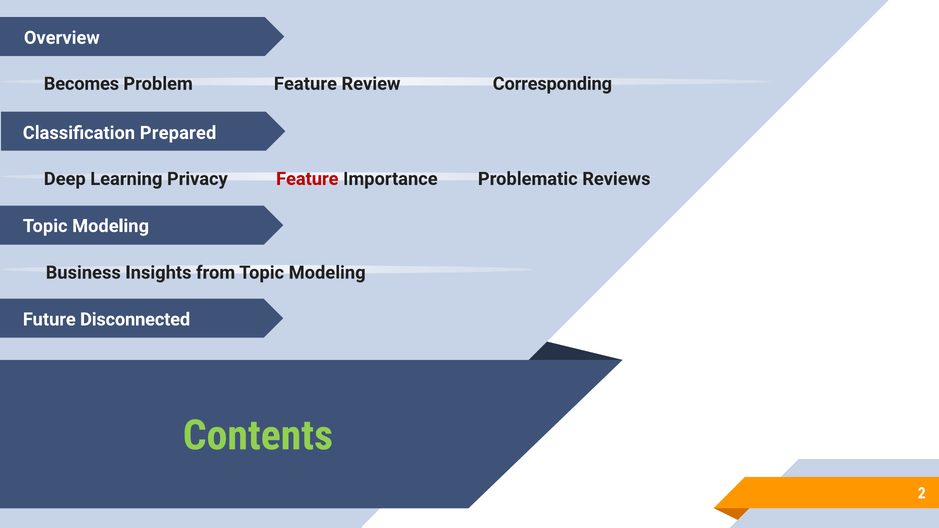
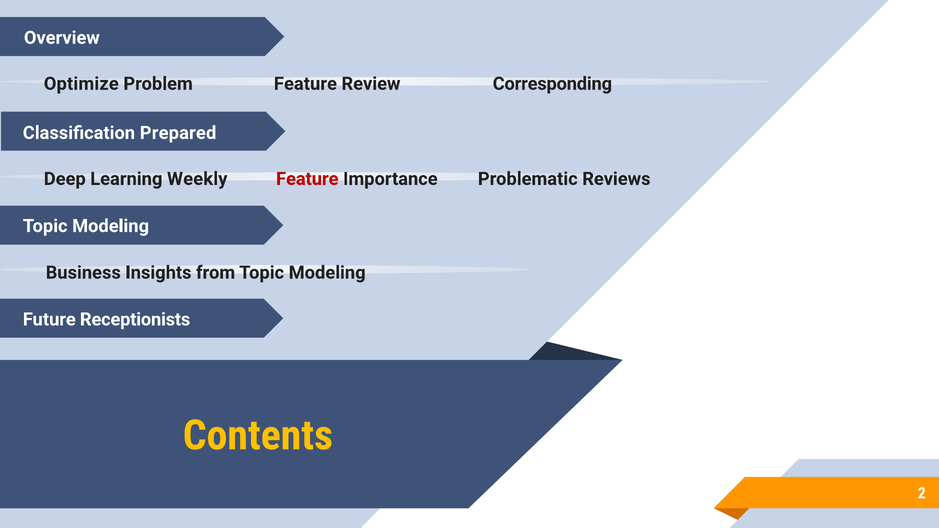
Becomes: Becomes -> Optimize
Privacy: Privacy -> Weekly
Disconnected: Disconnected -> Receptionists
Contents colour: light green -> yellow
